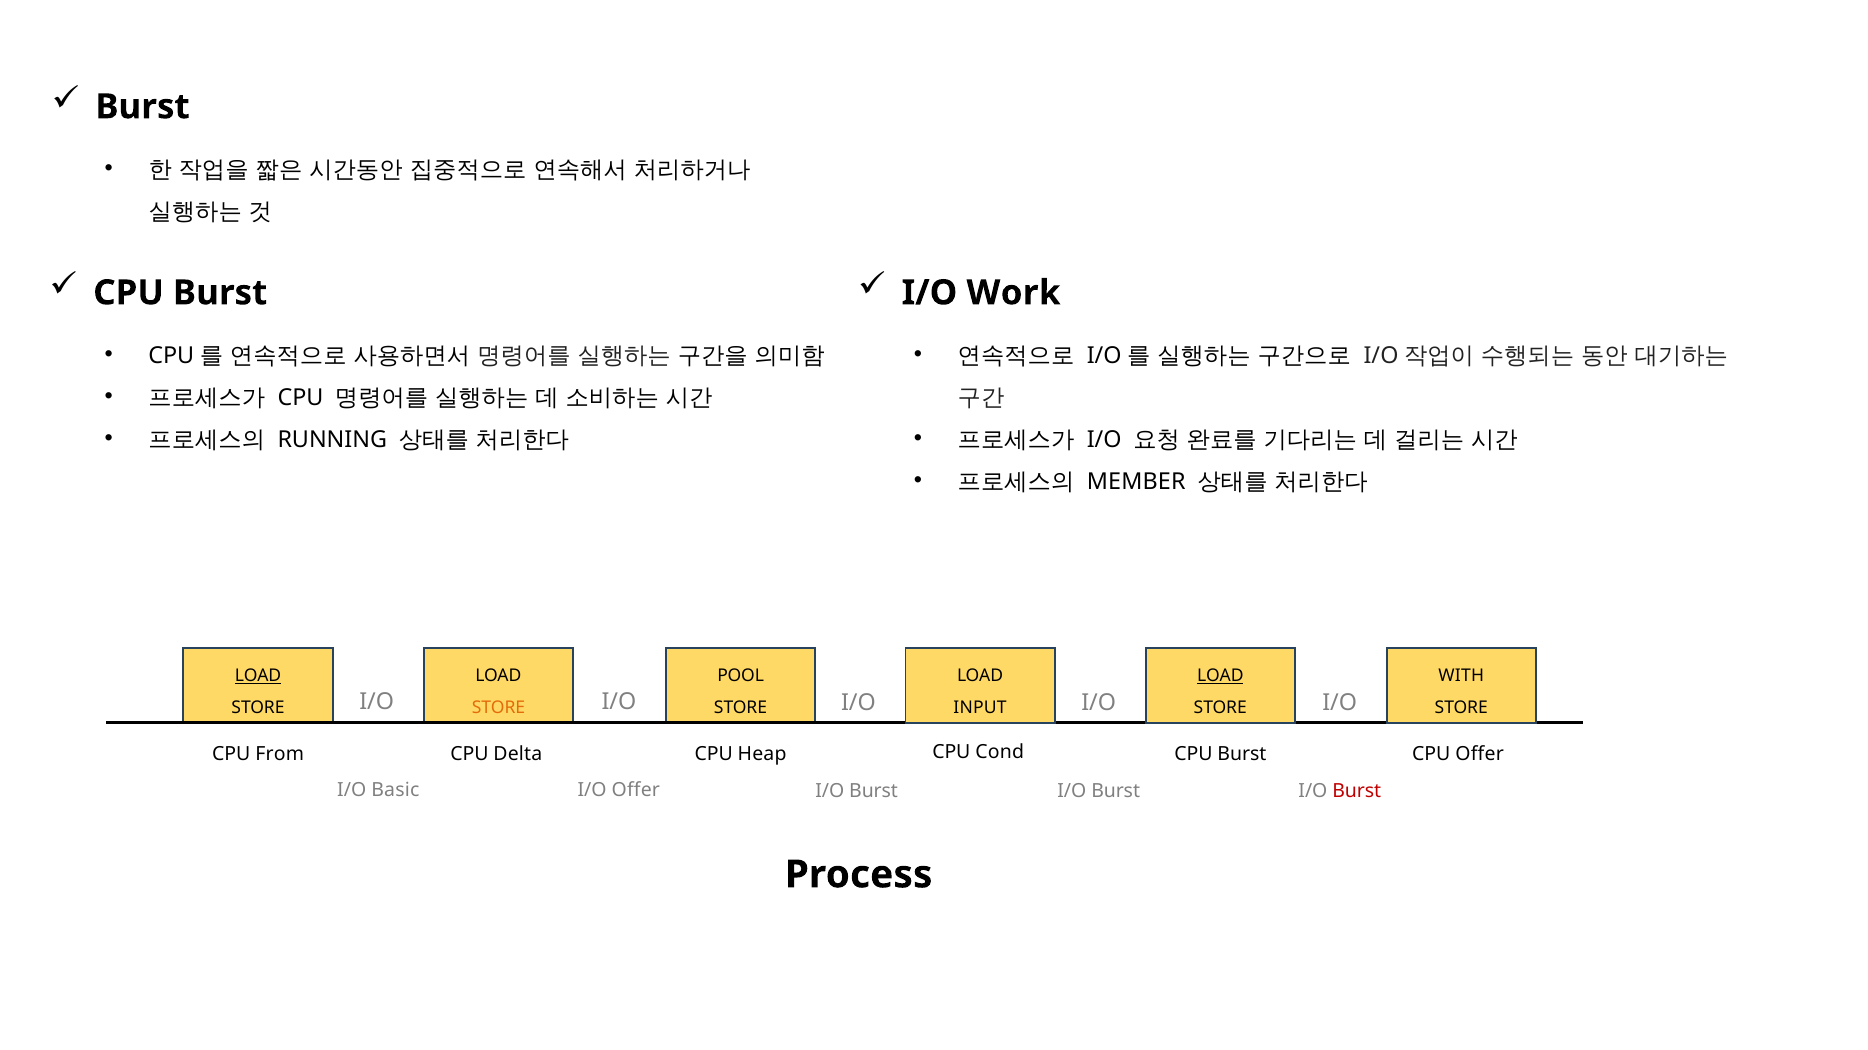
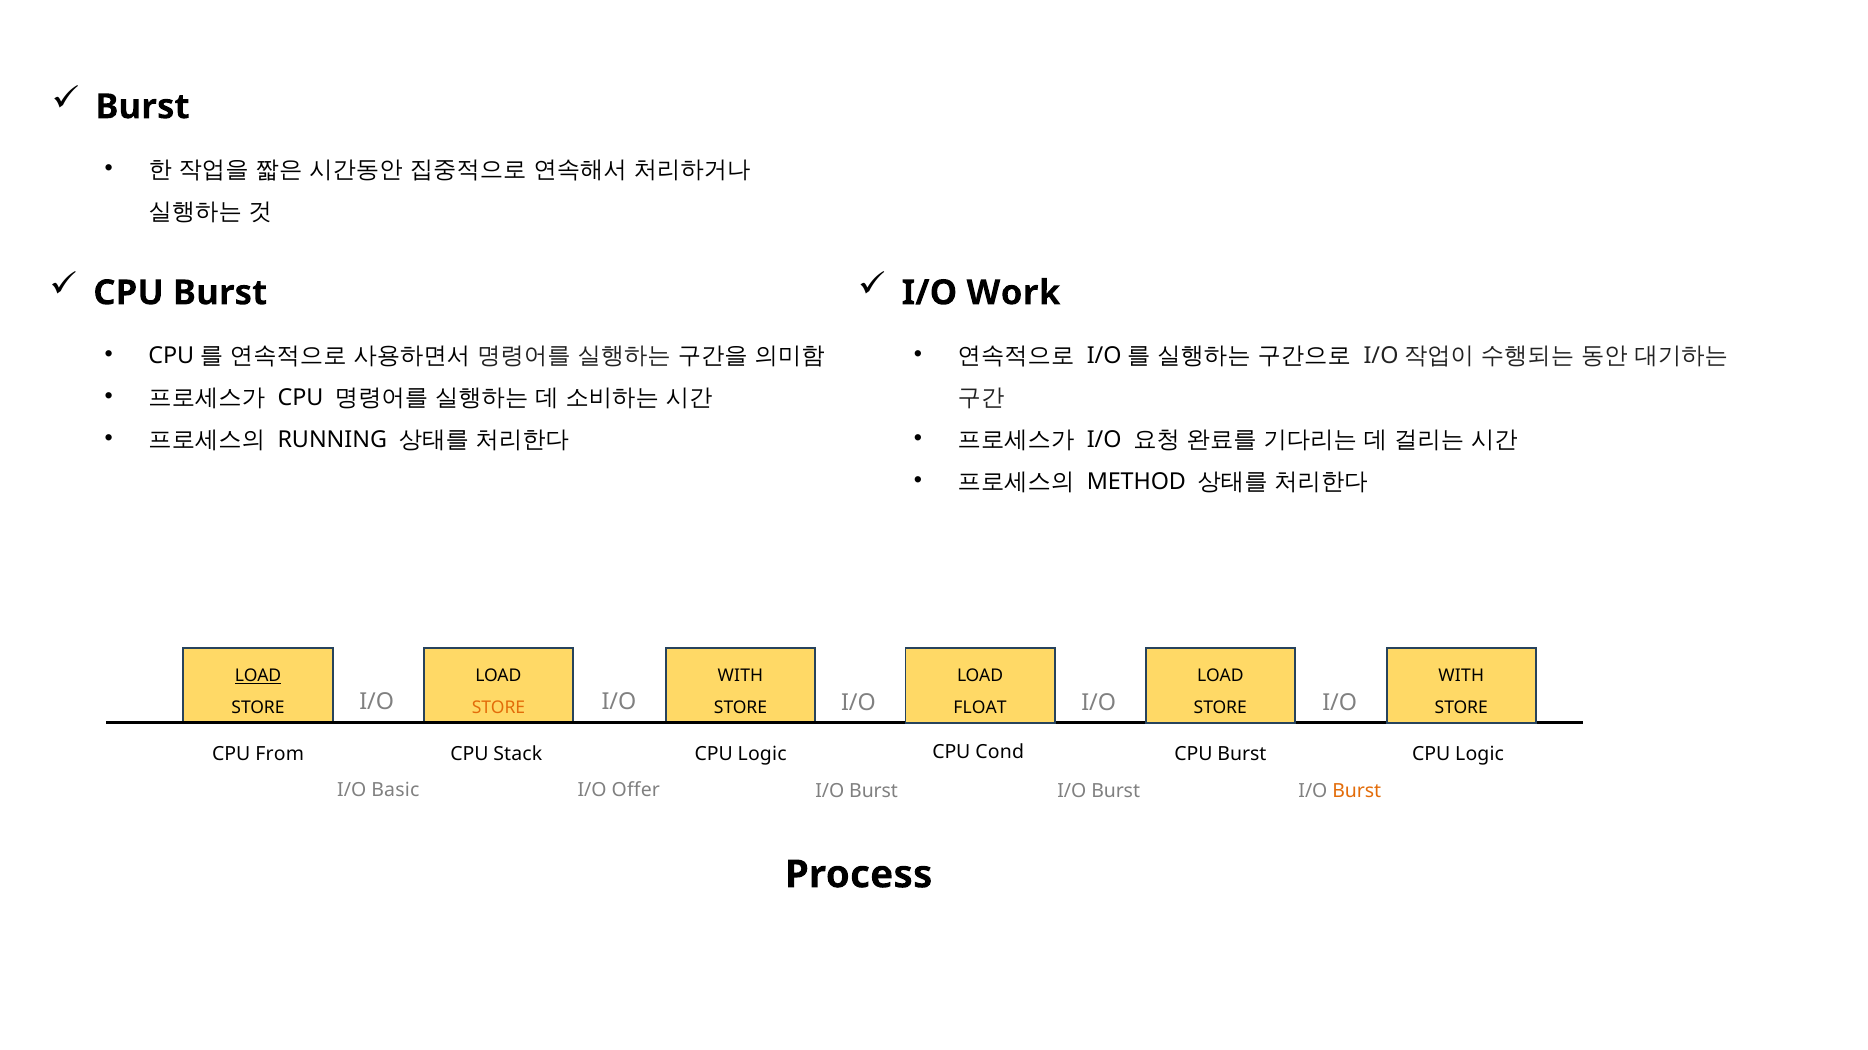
MEMBER: MEMBER -> METHOD
POOL at (741, 676): POOL -> WITH
LOAD at (1220, 676) underline: present -> none
INPUT: INPUT -> FLOAT
Delta: Delta -> Stack
Heap at (762, 755): Heap -> Logic
Burst CPU Offer: Offer -> Logic
Burst at (1357, 792) colour: red -> orange
